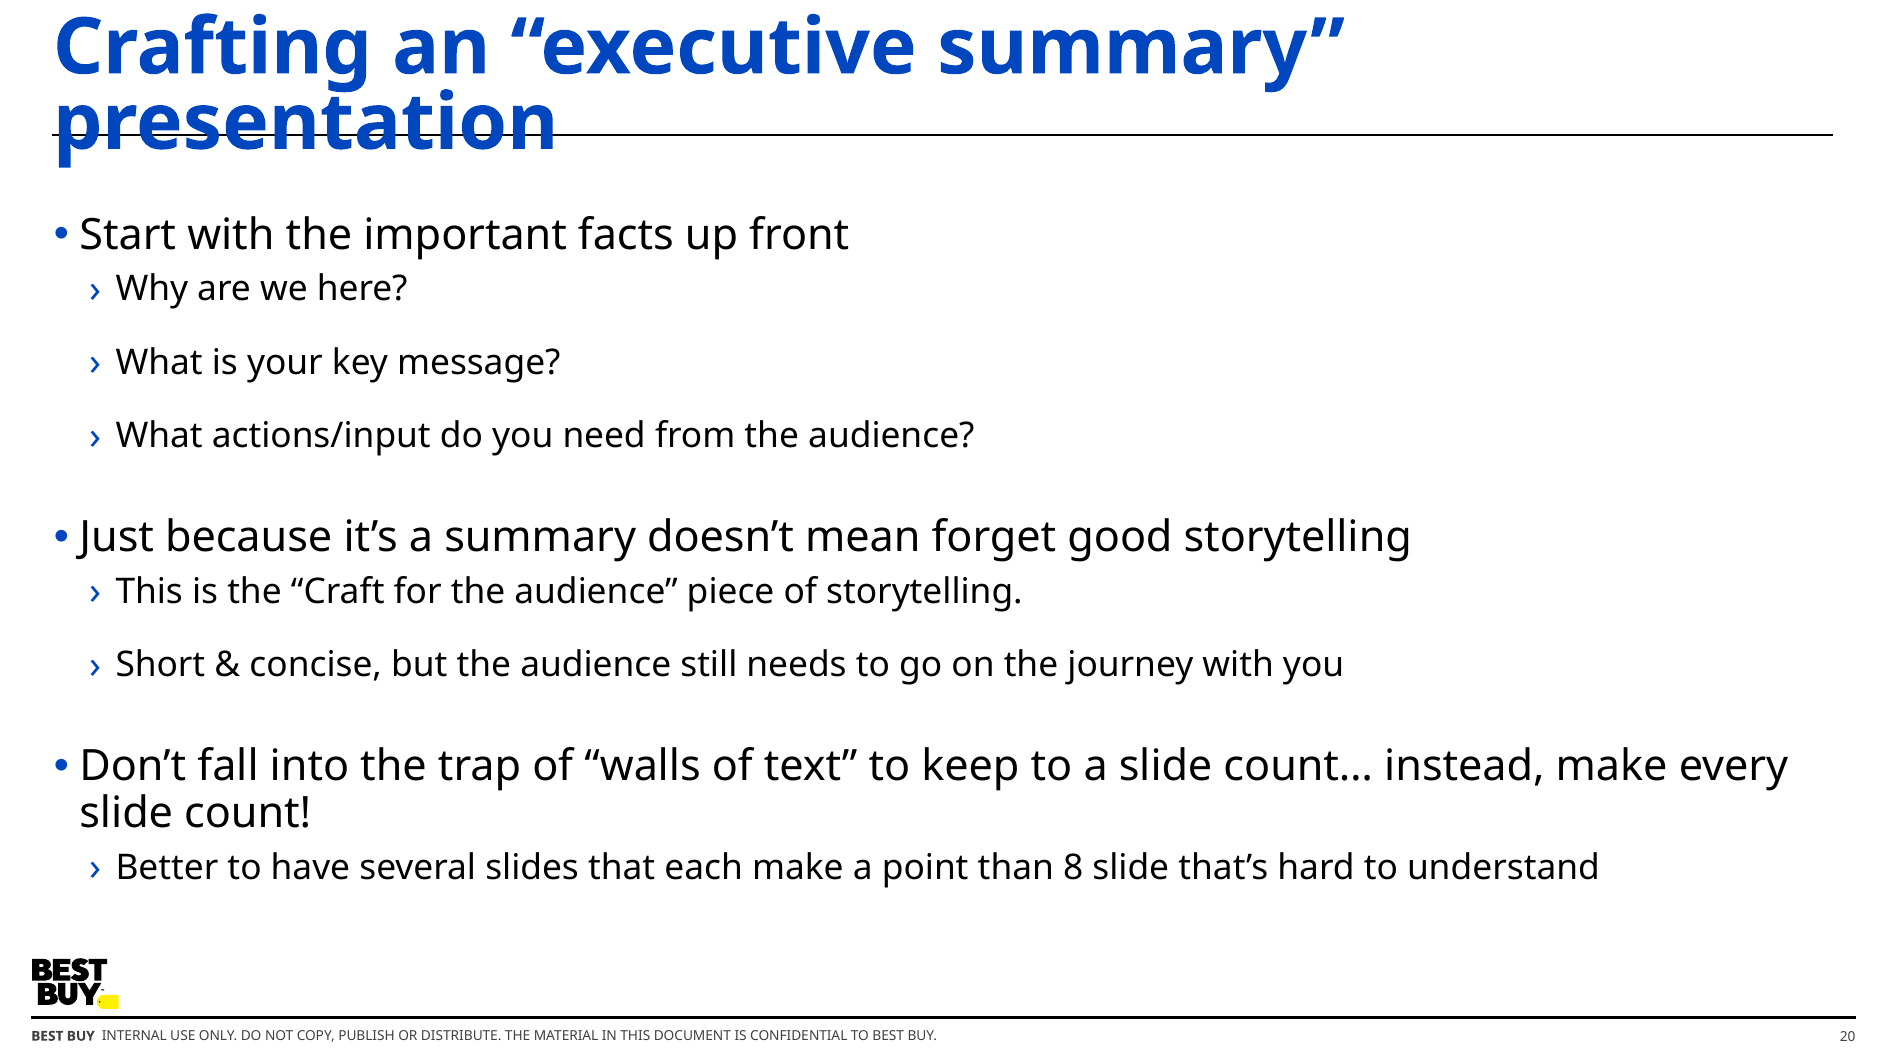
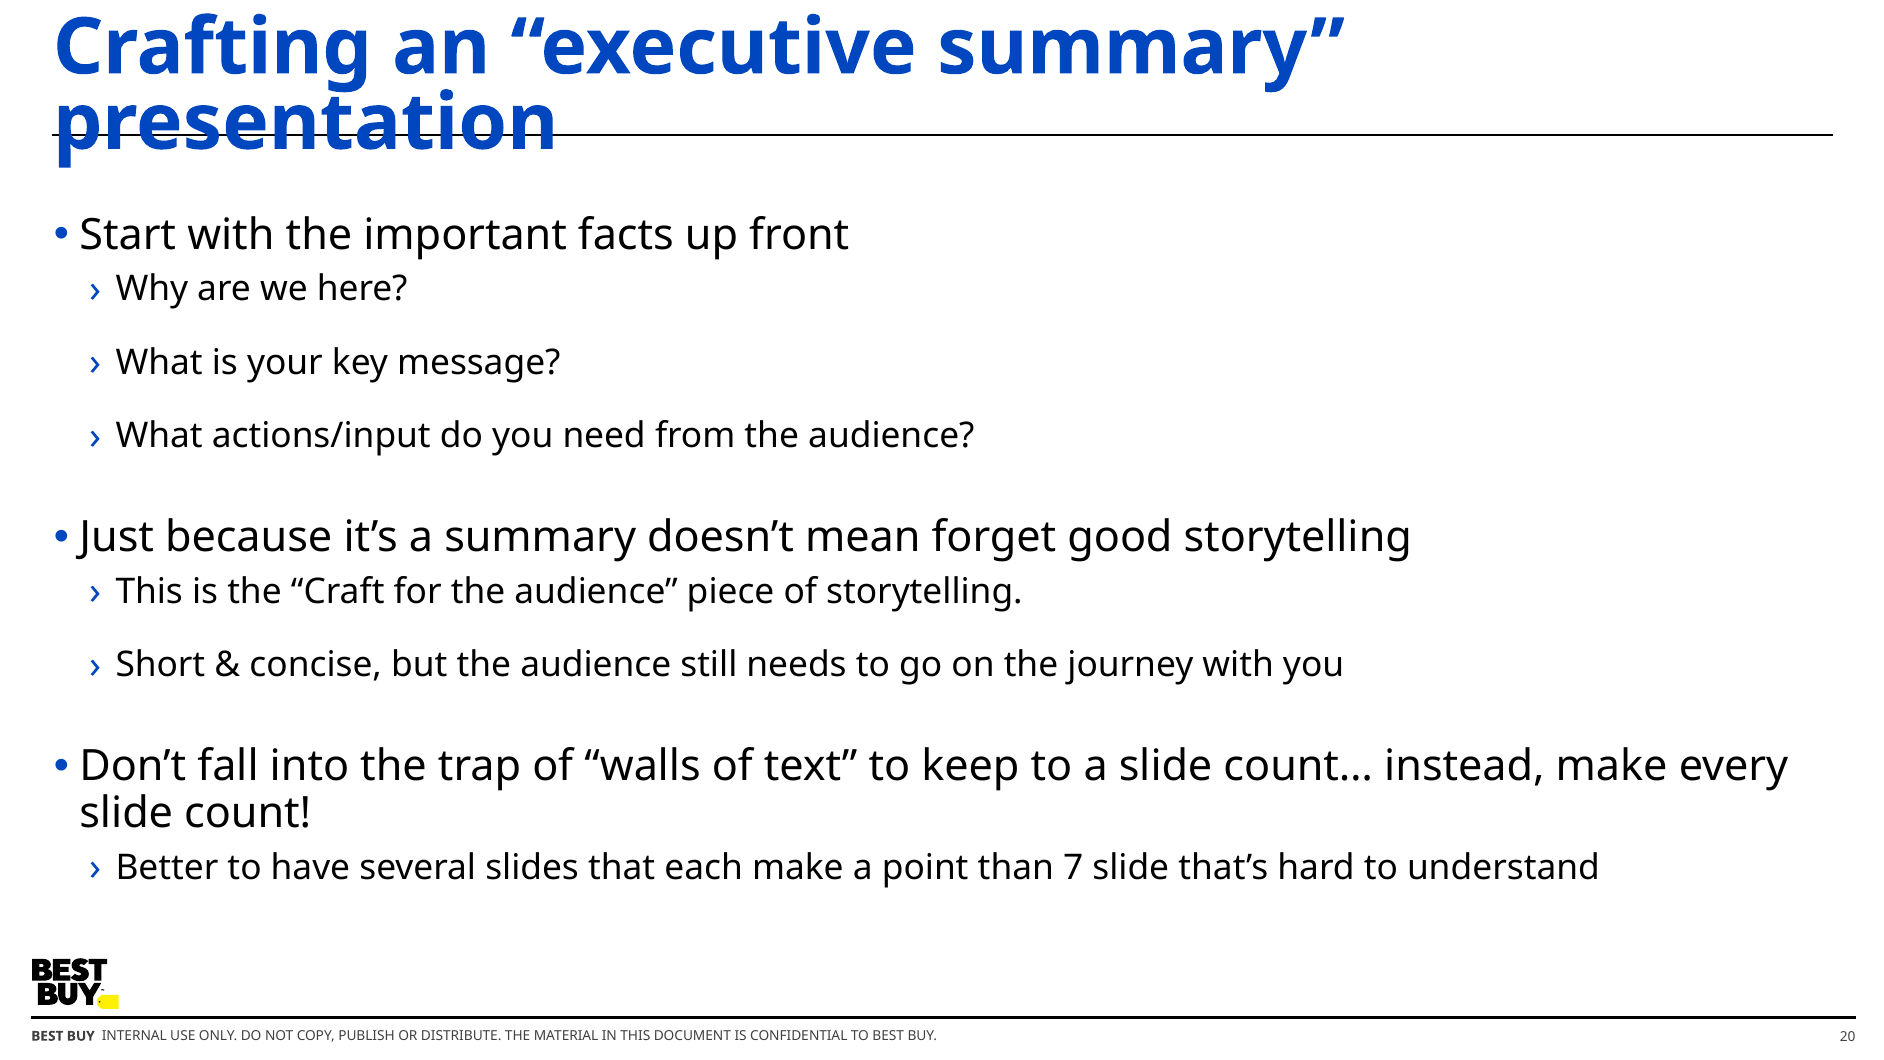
8: 8 -> 7
